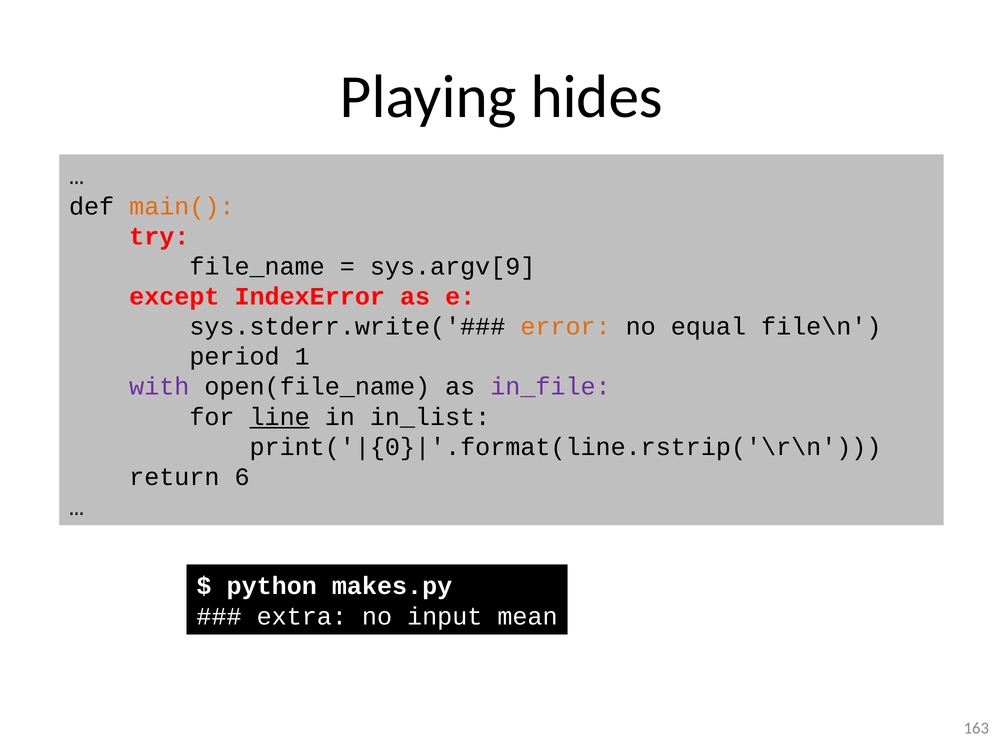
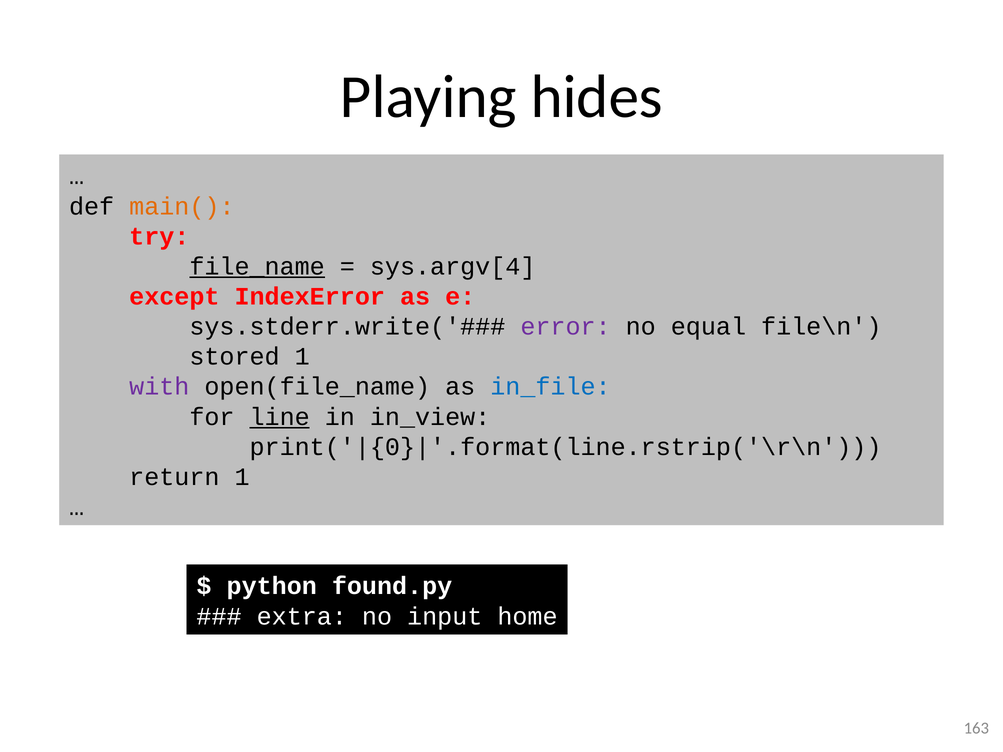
file_name underline: none -> present
sys.argv[9: sys.argv[9 -> sys.argv[4
error colour: orange -> purple
period: period -> stored
in_file colour: purple -> blue
in_list: in_list -> in_view
return 6: 6 -> 1
makes.py: makes.py -> found.py
mean: mean -> home
